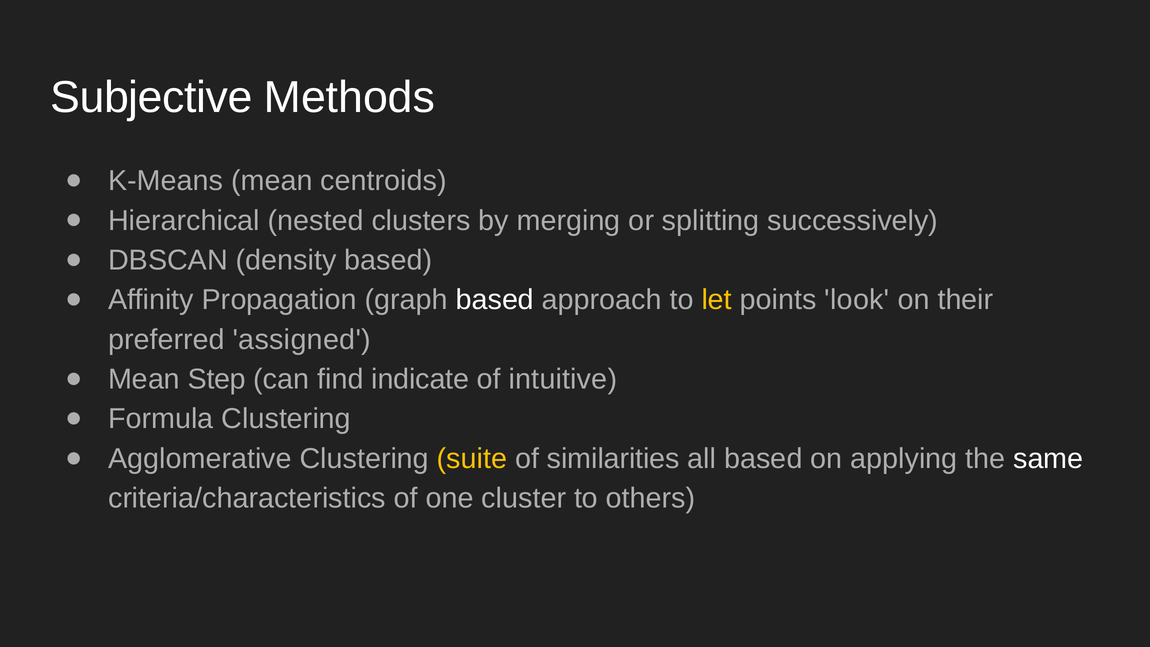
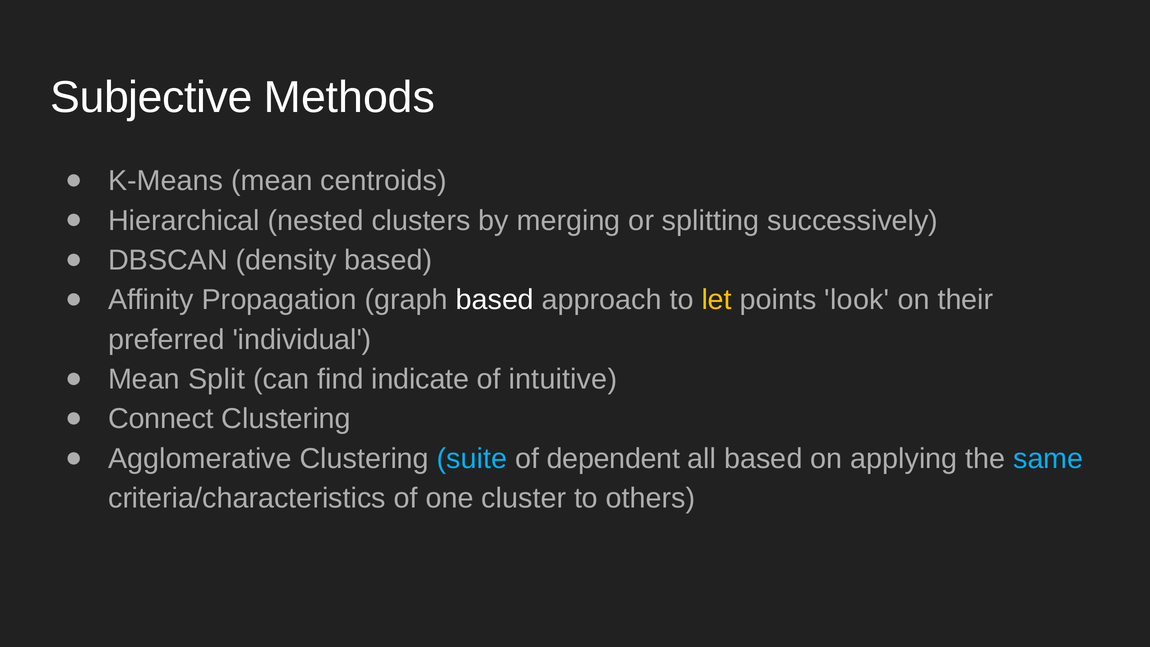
assigned: assigned -> individual
Step: Step -> Split
Formula: Formula -> Connect
suite colour: yellow -> light blue
similarities: similarities -> dependent
same colour: white -> light blue
